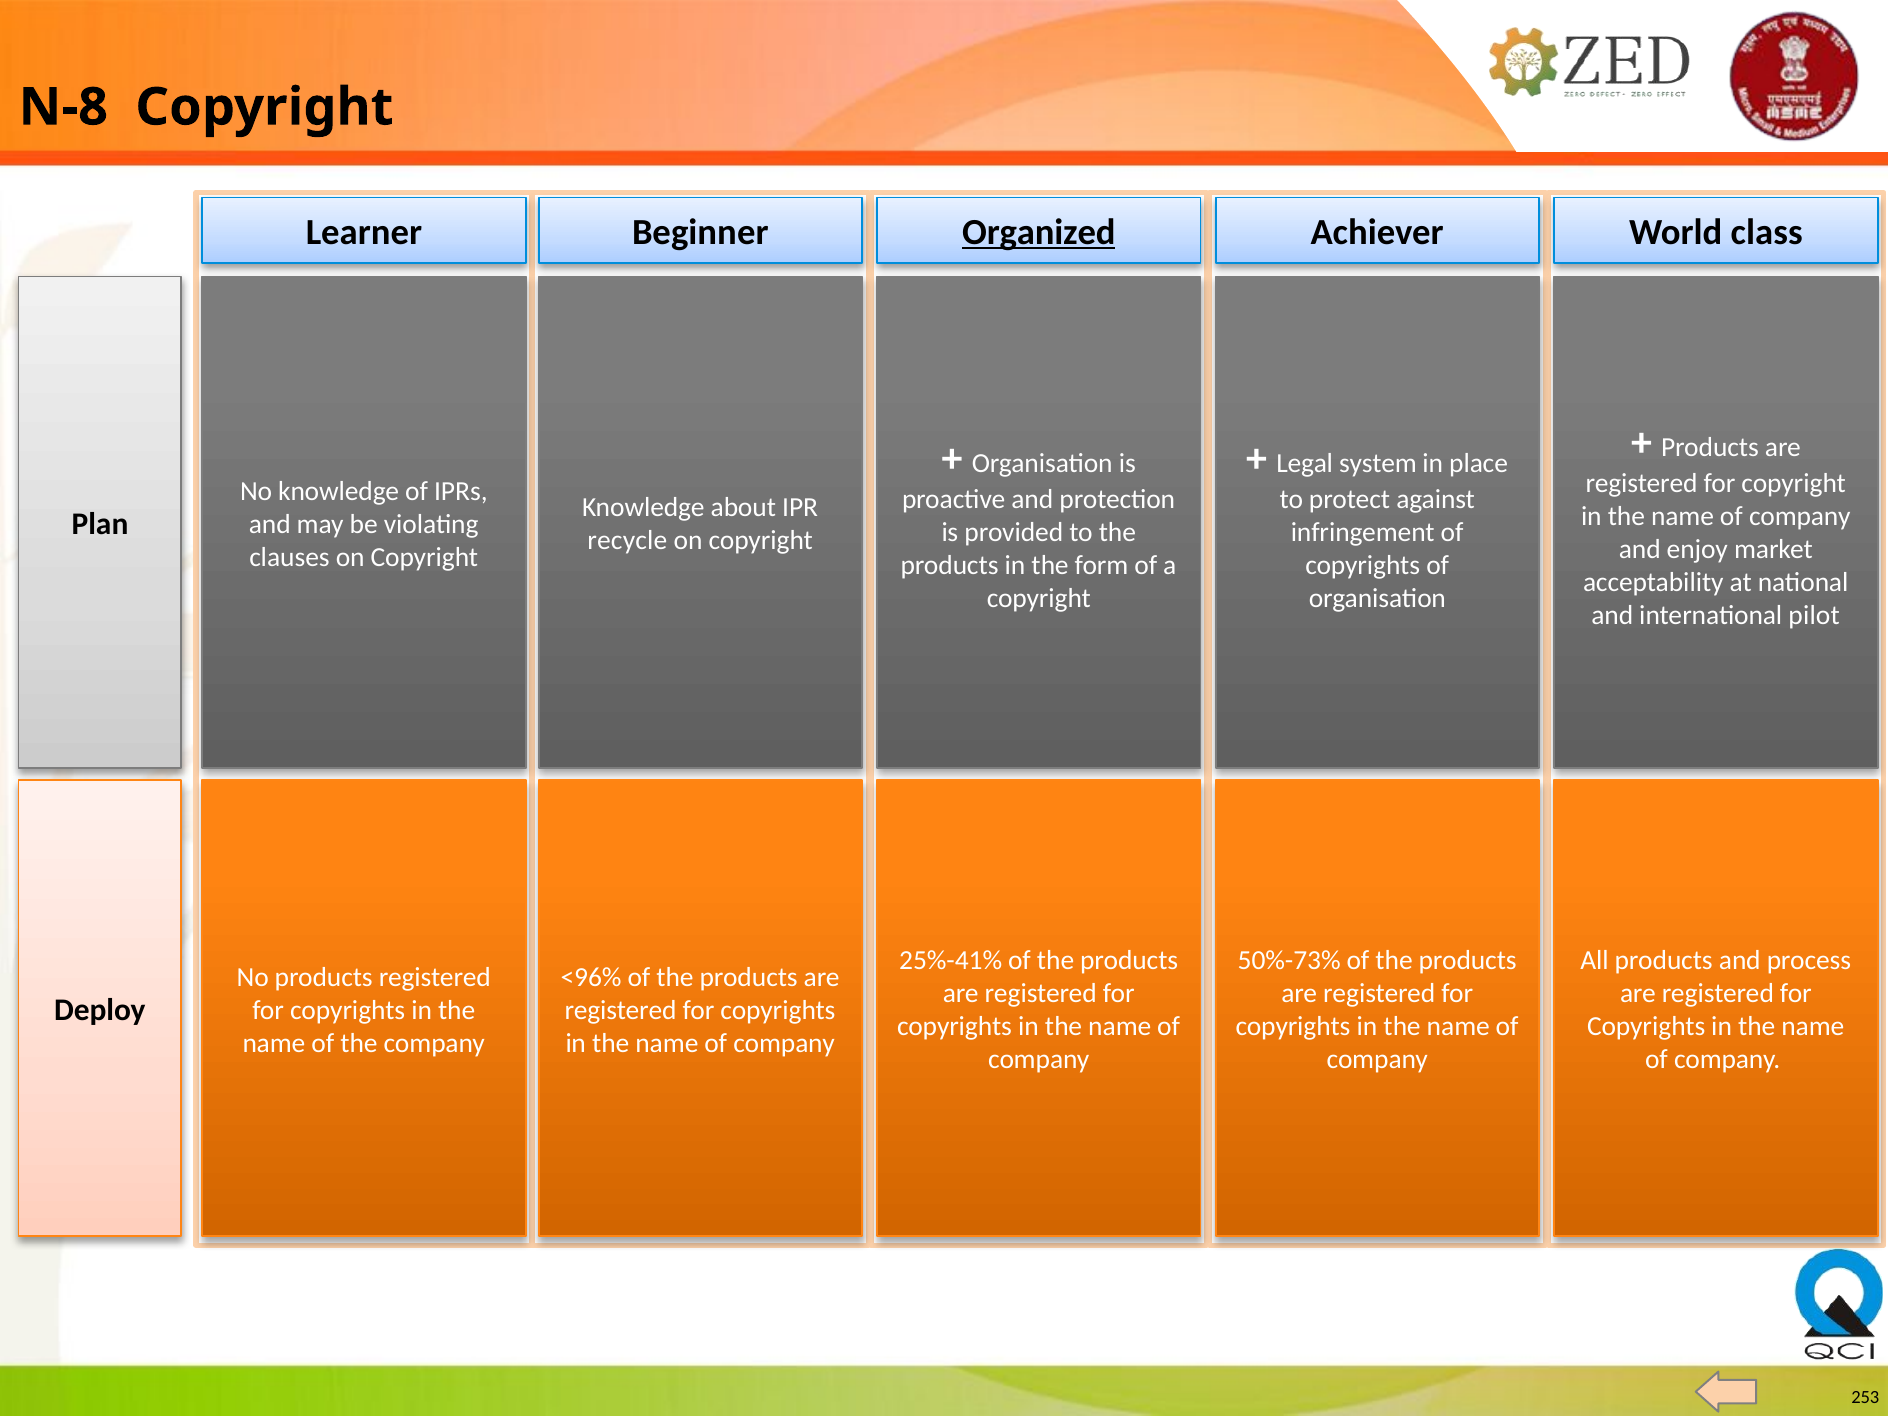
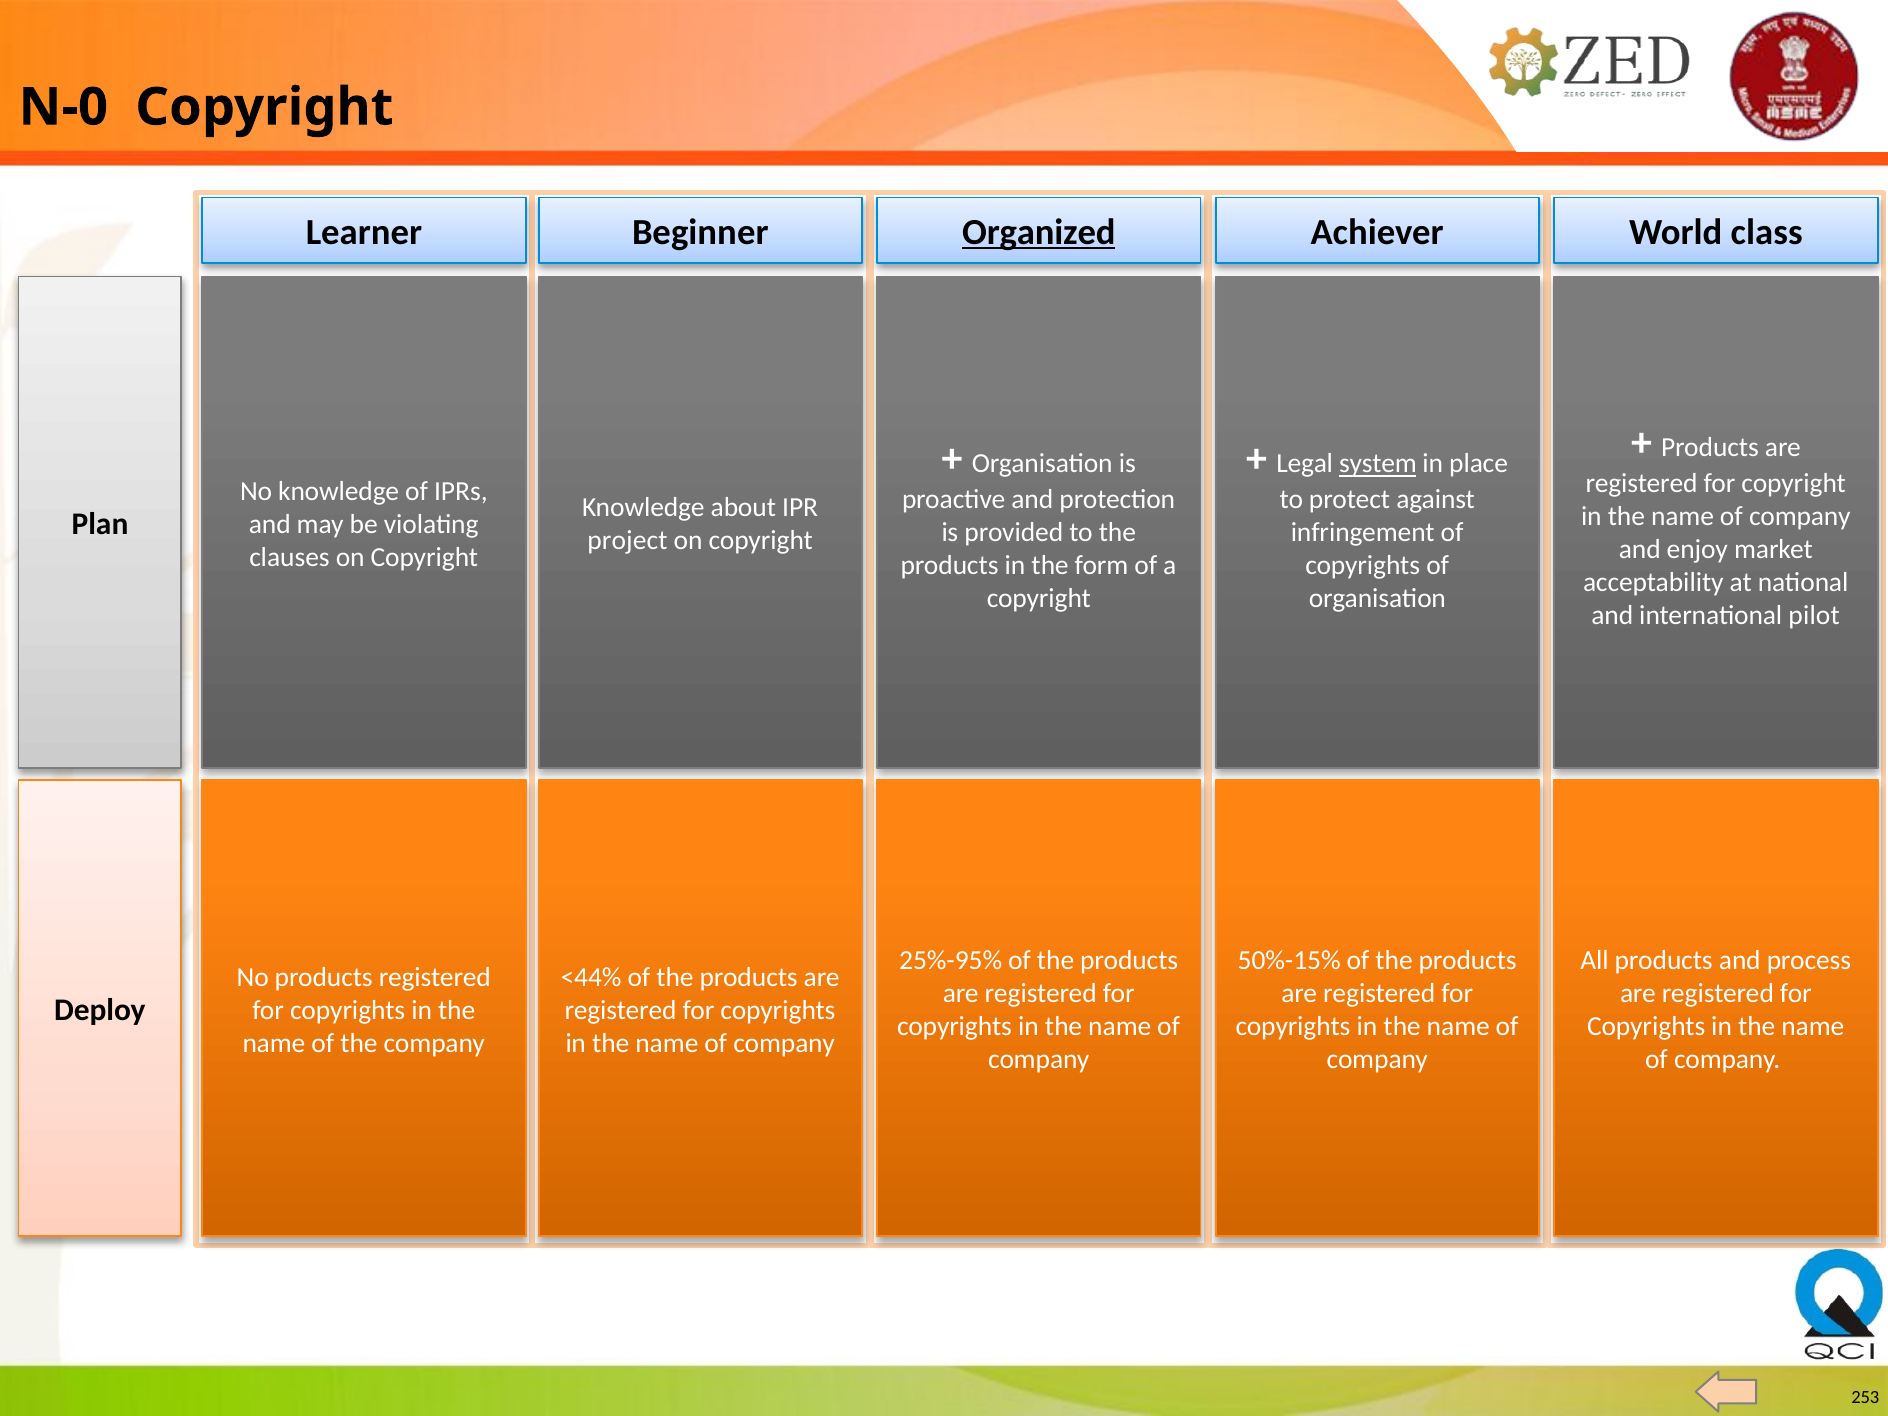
N-8: N-8 -> N-0
system underline: none -> present
recycle: recycle -> project
25%-41%: 25%-41% -> 25%-95%
50%-73%: 50%-73% -> 50%-15%
<96%: <96% -> <44%
